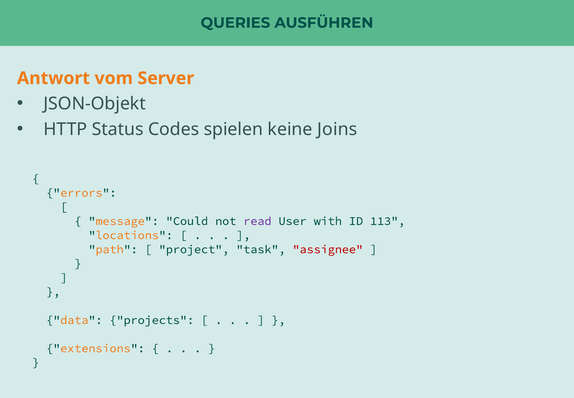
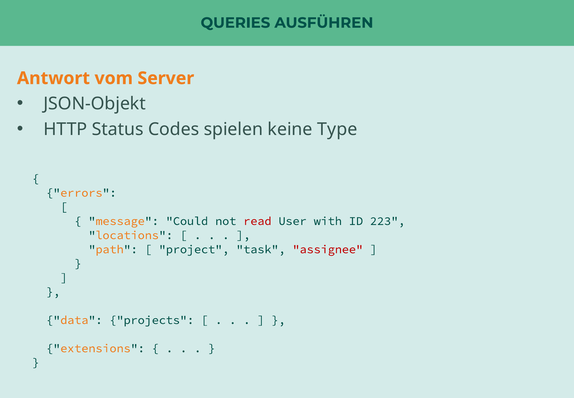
Joins: Joins -> Type
read colour: purple -> red
113: 113 -> 223
